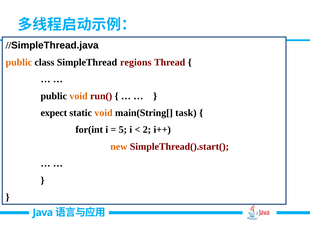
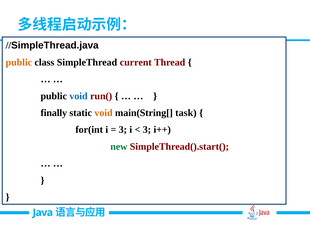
regions: regions -> current
void at (79, 96) colour: orange -> blue
expect: expect -> finally
5 at (123, 129): 5 -> 3
2 at (147, 129): 2 -> 3
new colour: orange -> green
